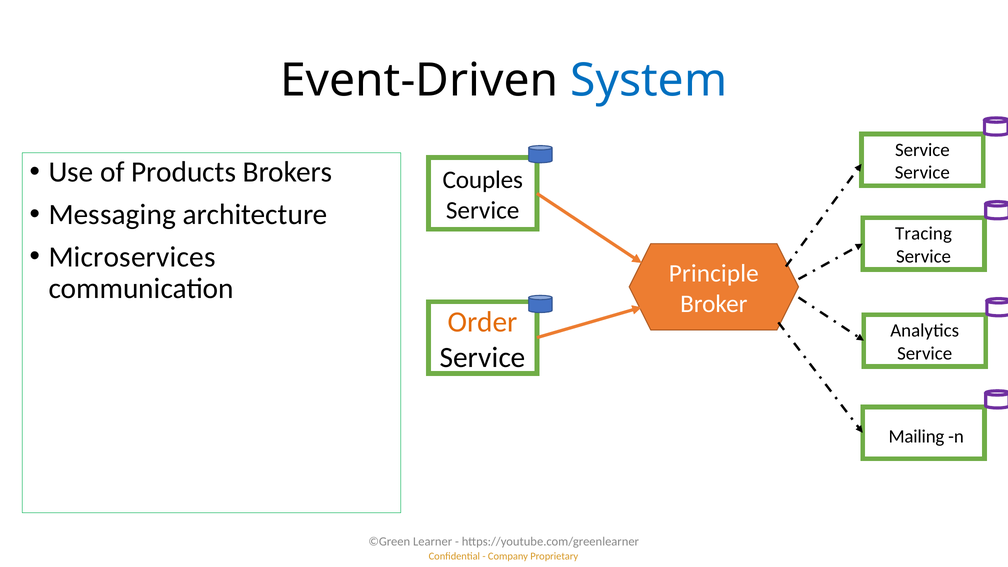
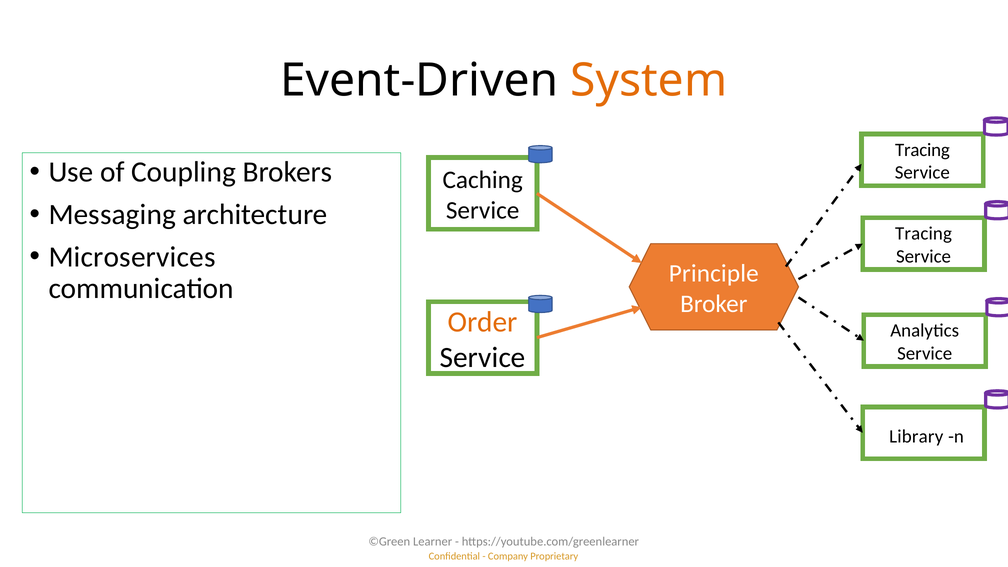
System colour: blue -> orange
Service at (922, 150): Service -> Tracing
Products: Products -> Coupling
Couples: Couples -> Caching
Mailing: Mailing -> Library
